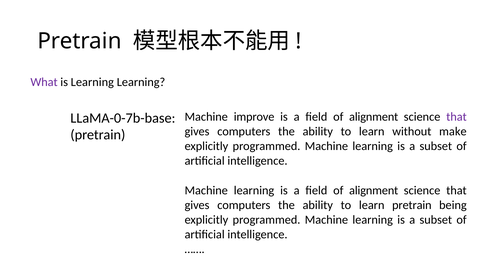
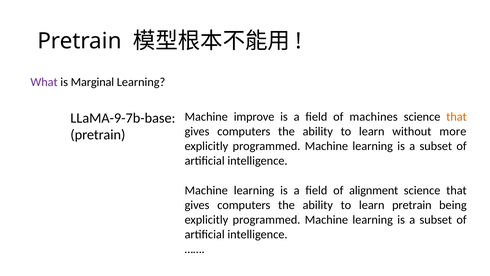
is Learning: Learning -> Marginal
alignment at (374, 117): alignment -> machines
that at (457, 117) colour: purple -> orange
LLaMA-0-7b-base: LLaMA-0-7b-base -> LLaMA-9-7b-base
make: make -> more
